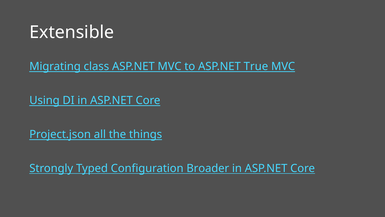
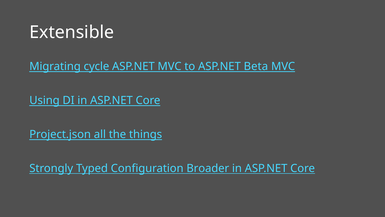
class: class -> cycle
True: True -> Beta
